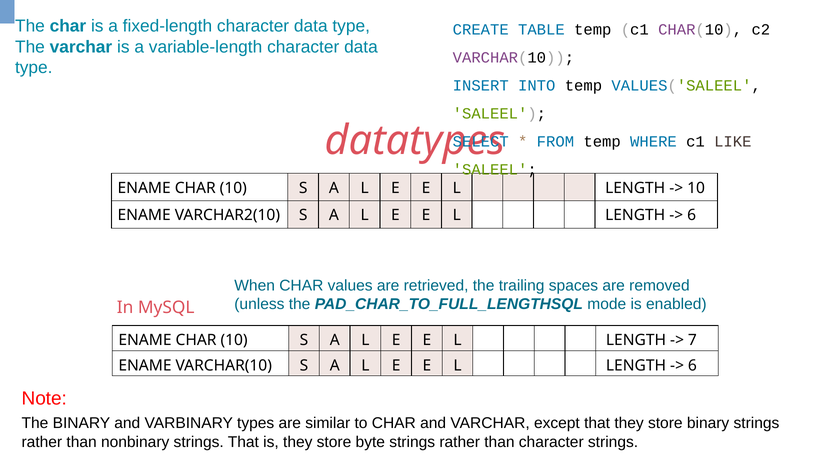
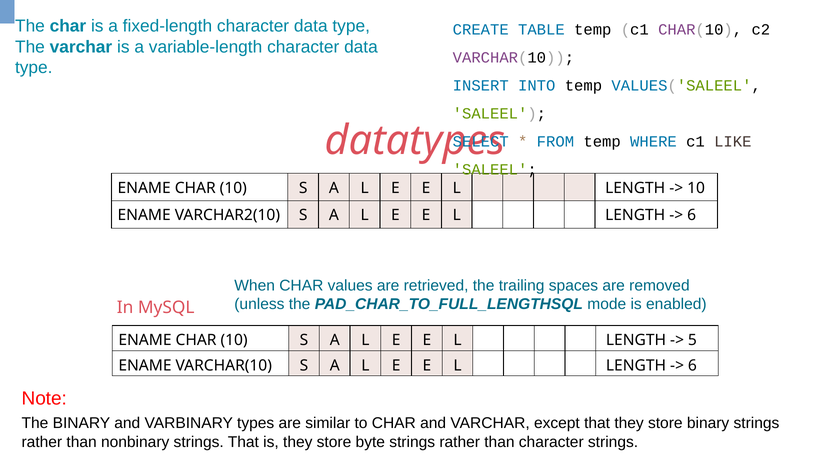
7: 7 -> 5
